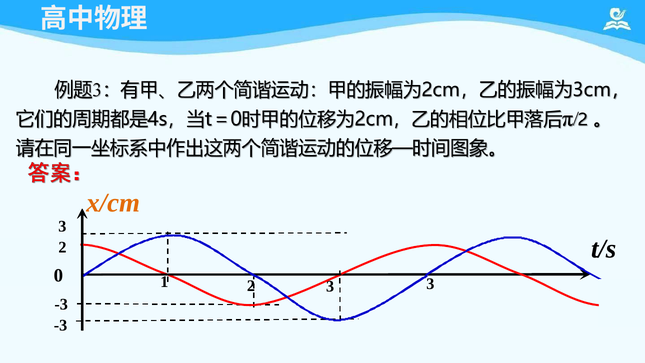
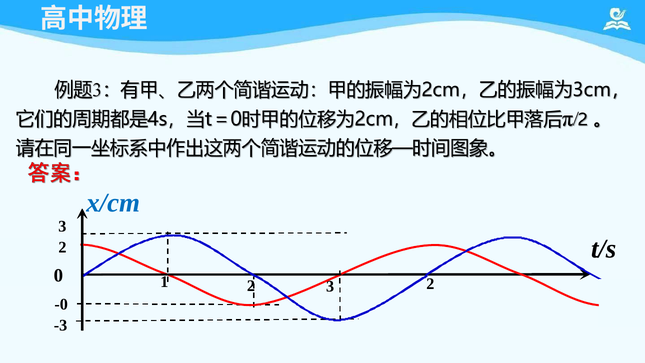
x/cm colour: orange -> blue
3 at (430, 284): 3 -> 2
-3 at (61, 304): -3 -> -0
